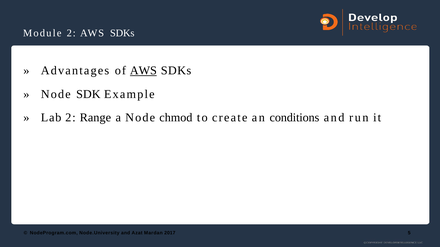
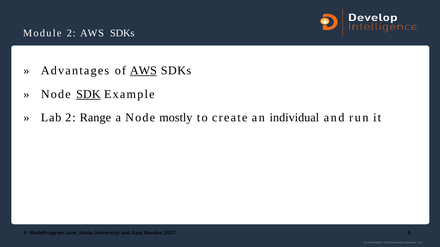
SDK underline: none -> present
chmod: chmod -> mostly
conditions: conditions -> individual
